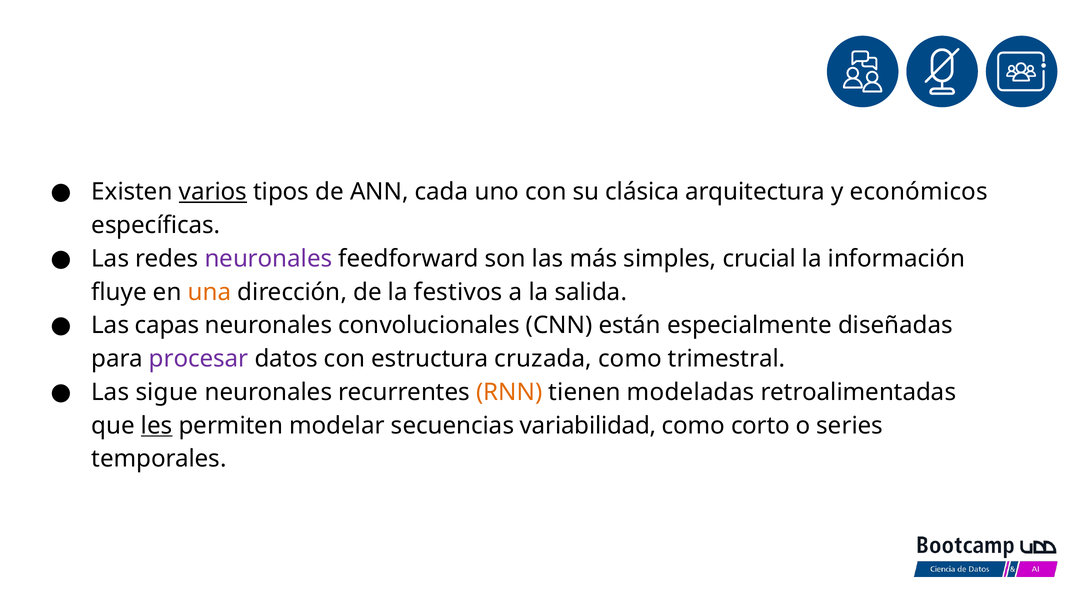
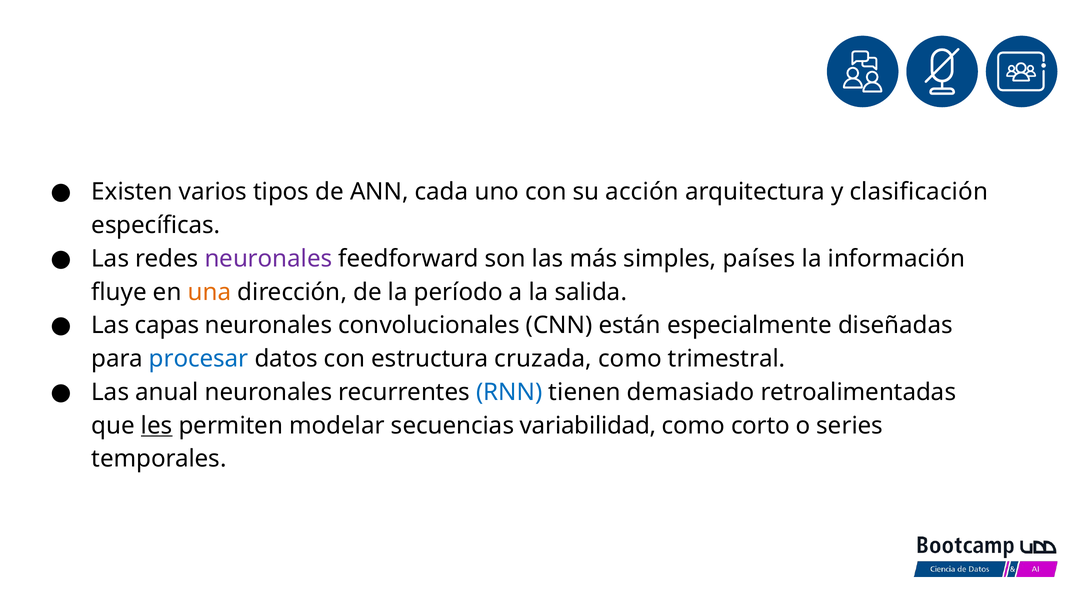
varios underline: present -> none
clásica: clásica -> acción
económicos: económicos -> clasificación
crucial: crucial -> países
festivos: festivos -> período
procesar colour: purple -> blue
sigue: sigue -> anual
RNN colour: orange -> blue
modeladas: modeladas -> demasiado
